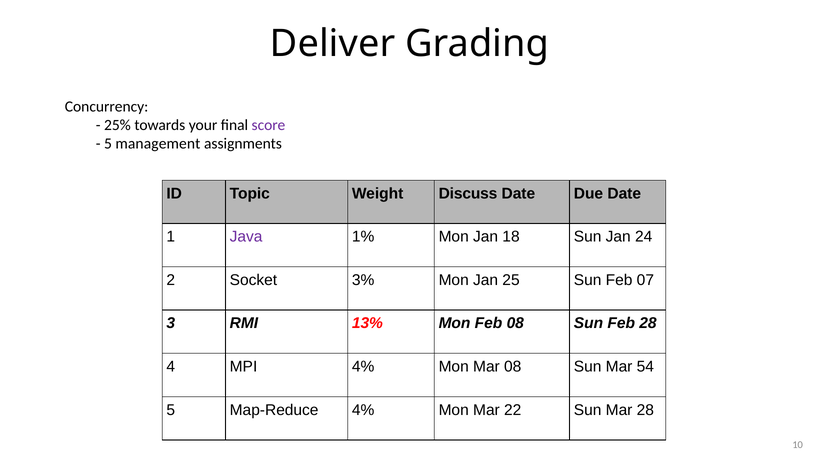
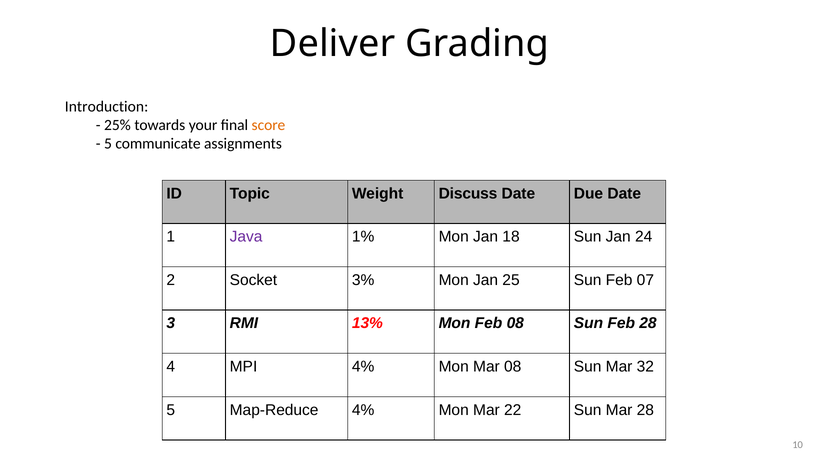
Concurrency: Concurrency -> Introduction
score colour: purple -> orange
management: management -> communicate
54: 54 -> 32
